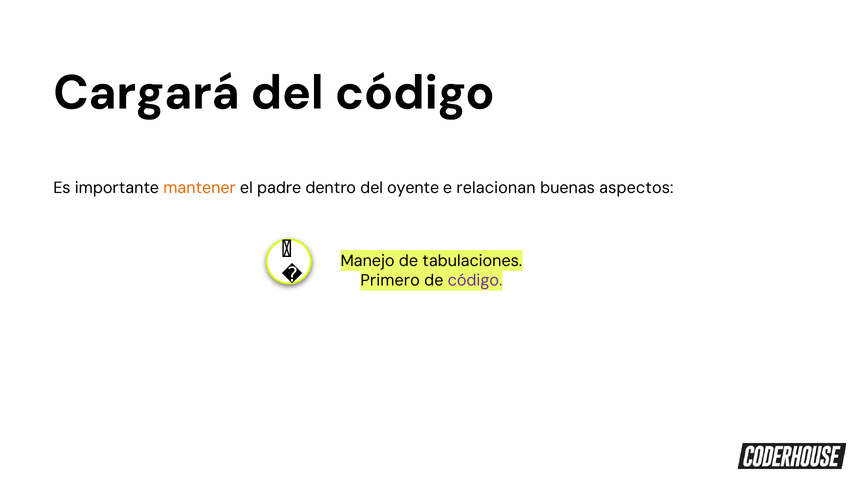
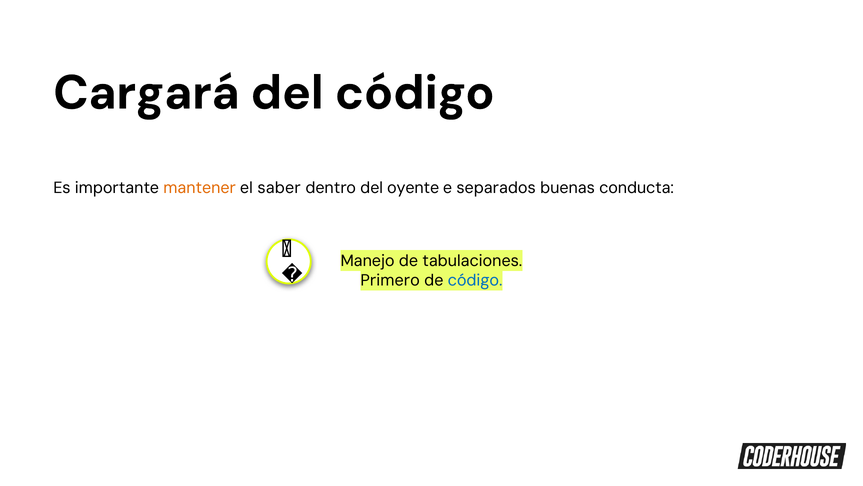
padre: padre -> saber
relacionan: relacionan -> separados
aspectos: aspectos -> conducta
código at (475, 280) colour: purple -> blue
